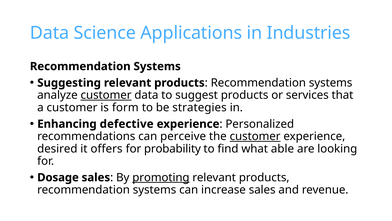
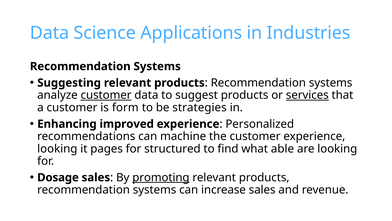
services underline: none -> present
defective: defective -> improved
perceive: perceive -> machine
customer at (255, 136) underline: present -> none
desired at (57, 148): desired -> looking
offers: offers -> pages
probability: probability -> structured
